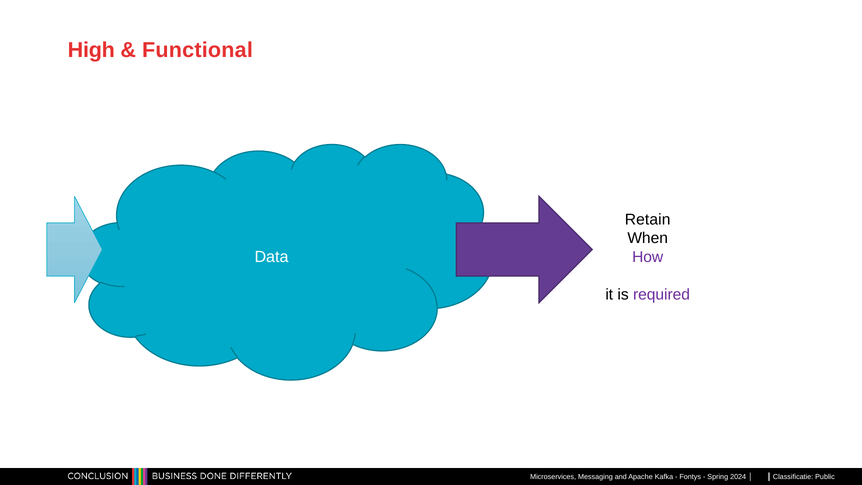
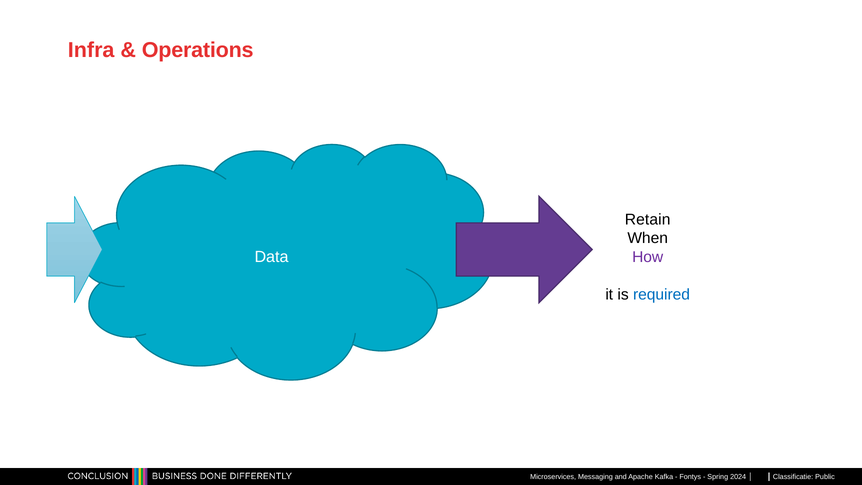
High: High -> Infra
Functional: Functional -> Operations
required colour: purple -> blue
